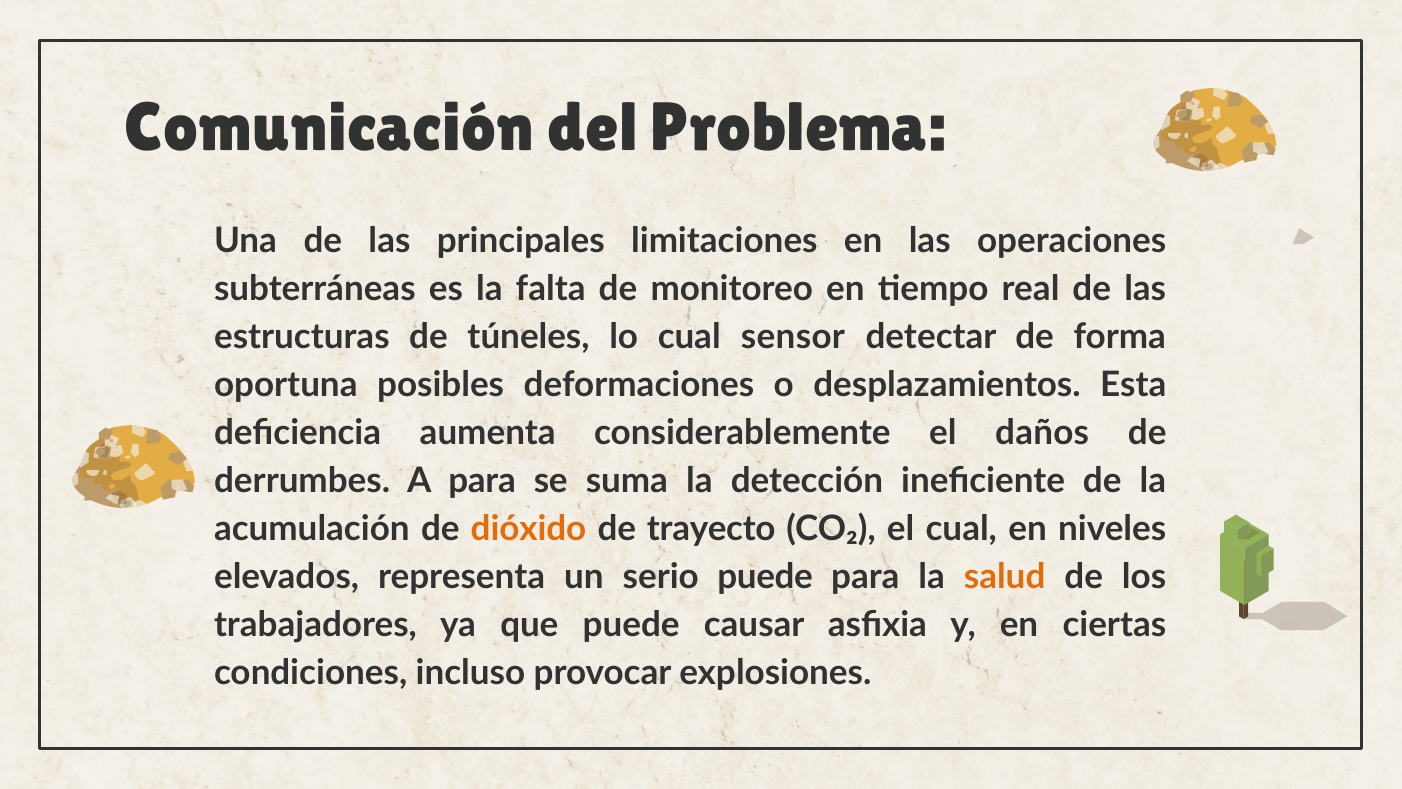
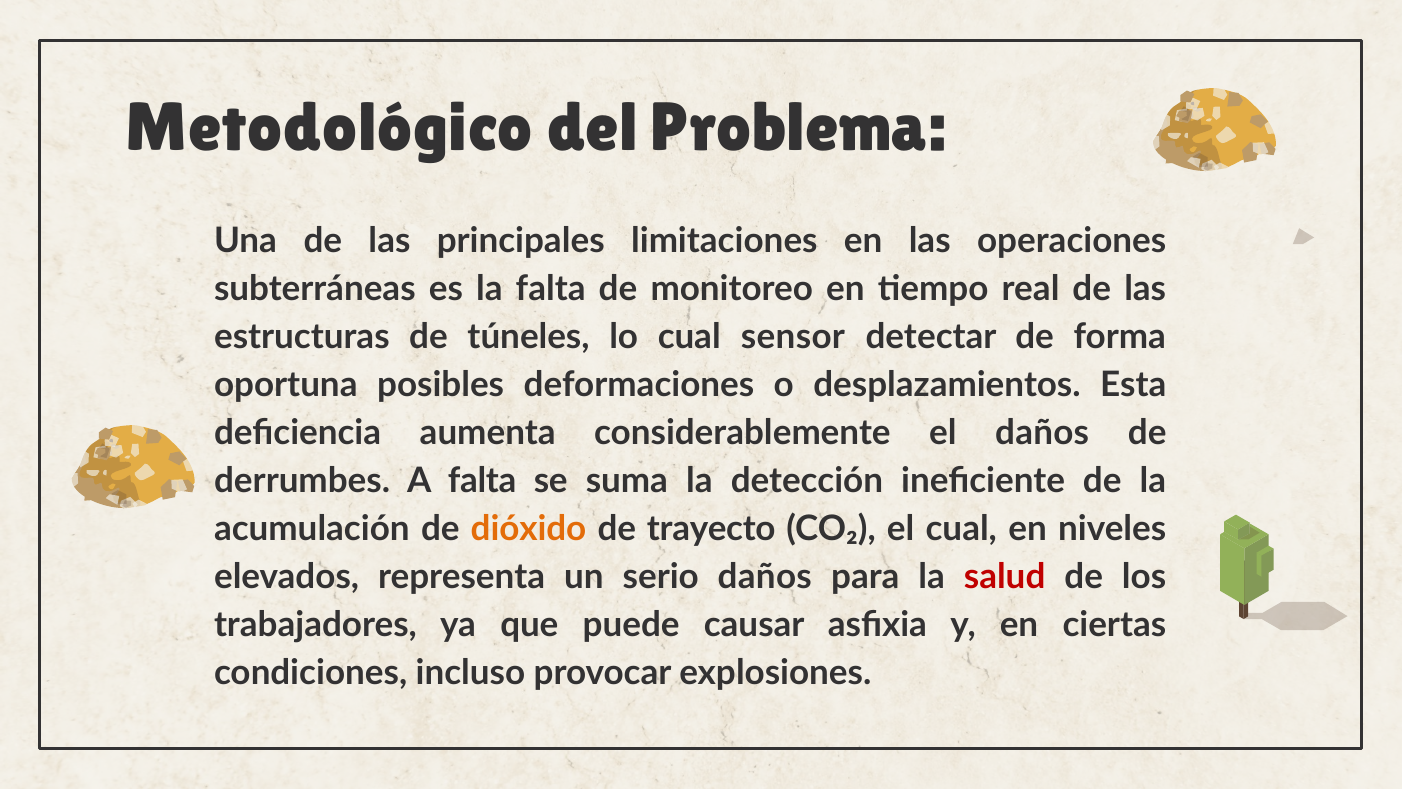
Comunicación: Comunicación -> Metodológico
A para: para -> falta
serio puede: puede -> daños
salud colour: orange -> red
